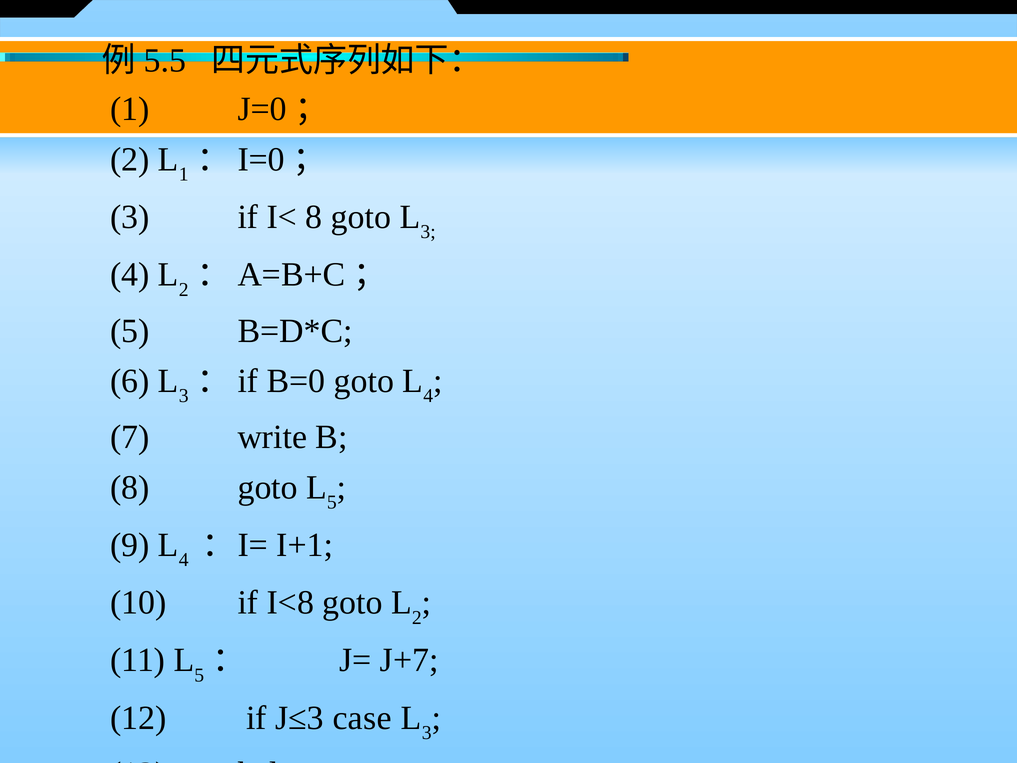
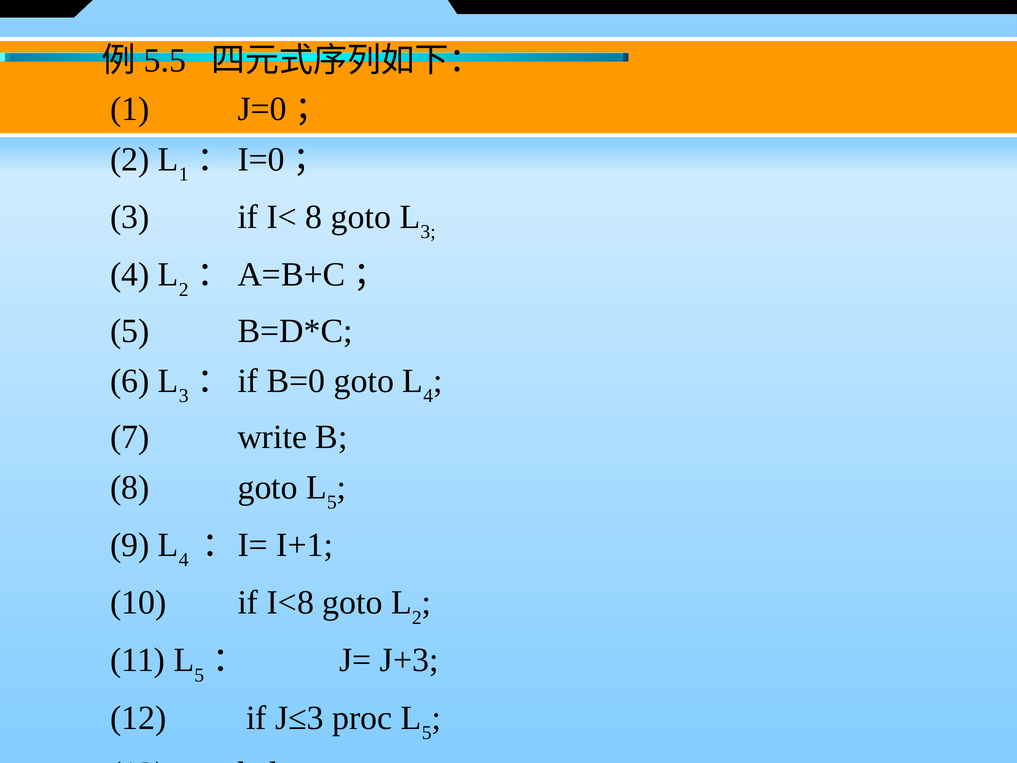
J+7: J+7 -> J+3
case: case -> proc
3 at (427, 733): 3 -> 5
